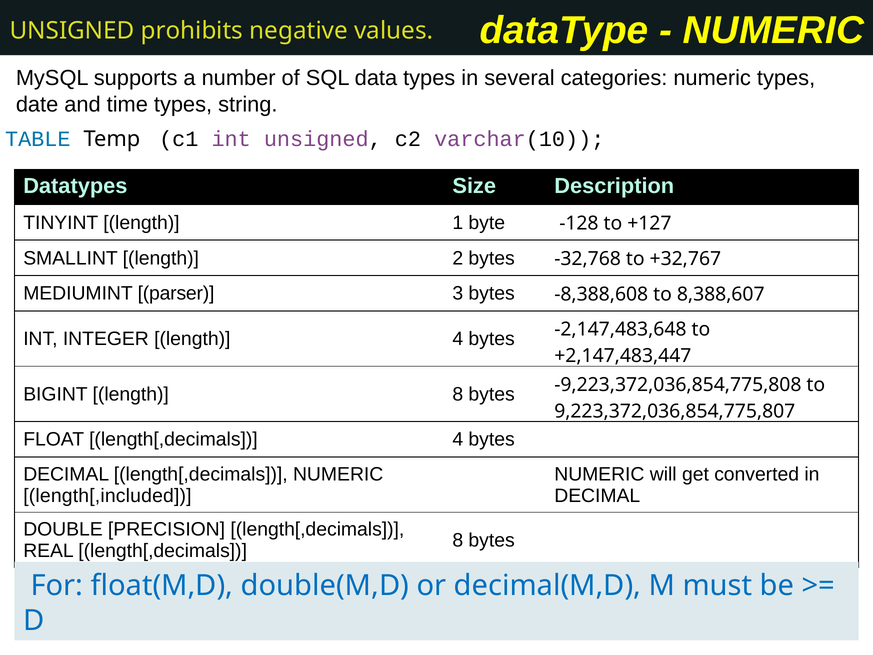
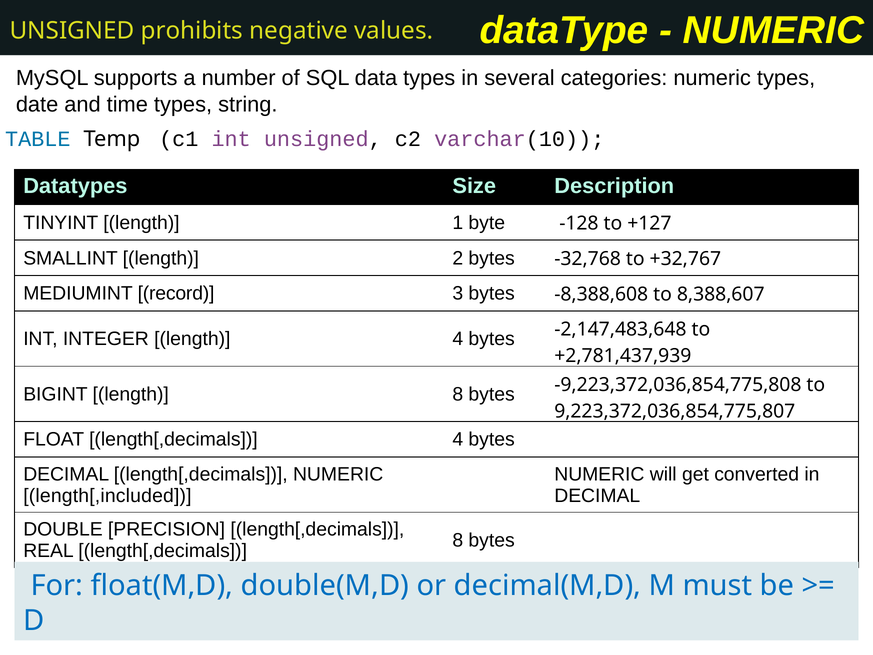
parser: parser -> record
+2,147,483,447: +2,147,483,447 -> +2,781,437,939
